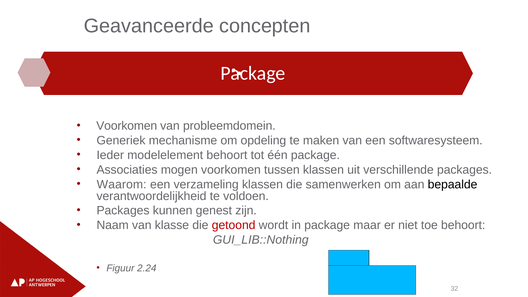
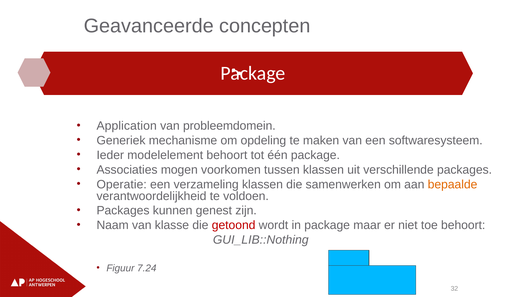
Voorkomen at (127, 126): Voorkomen -> Application
Waarom: Waarom -> Operatie
bepaalde colour: black -> orange
2.24: 2.24 -> 7.24
